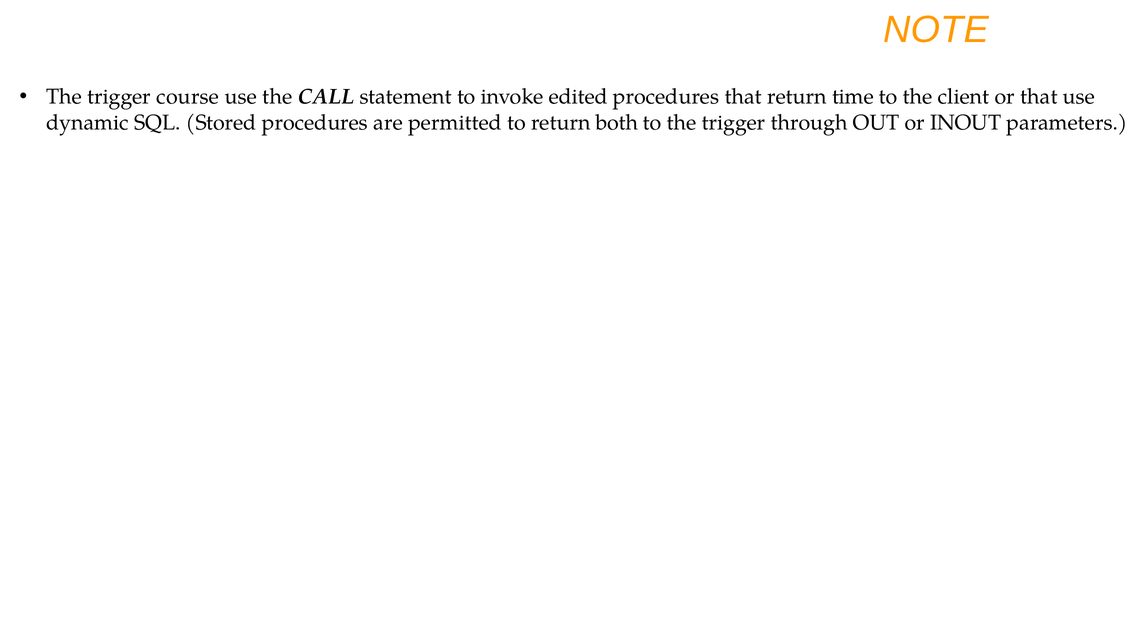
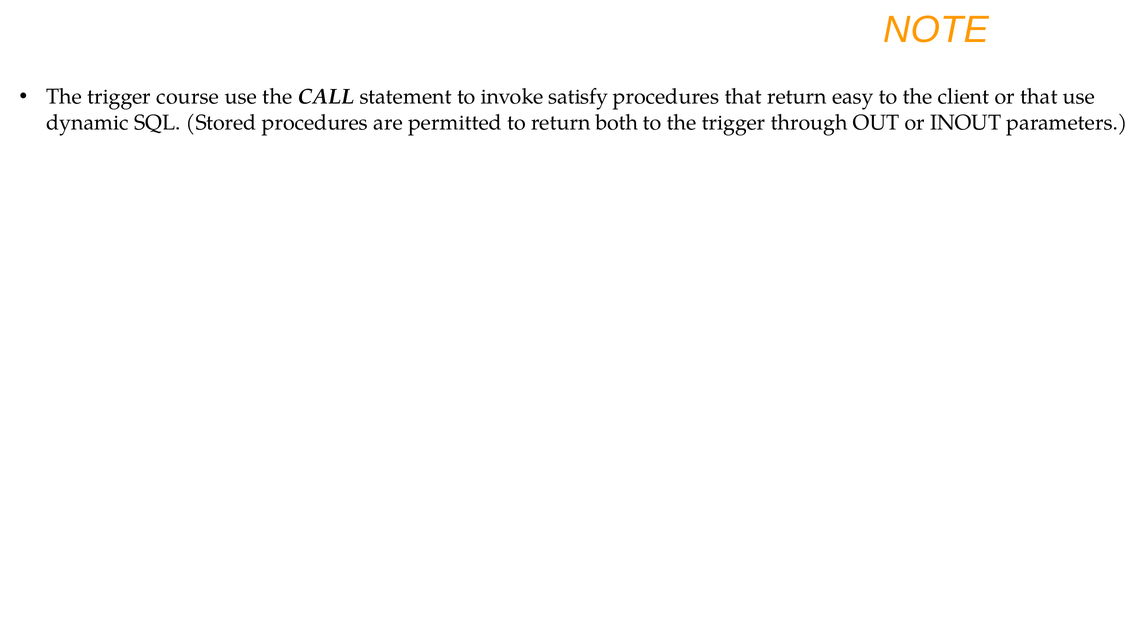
edited: edited -> satisfy
time: time -> easy
